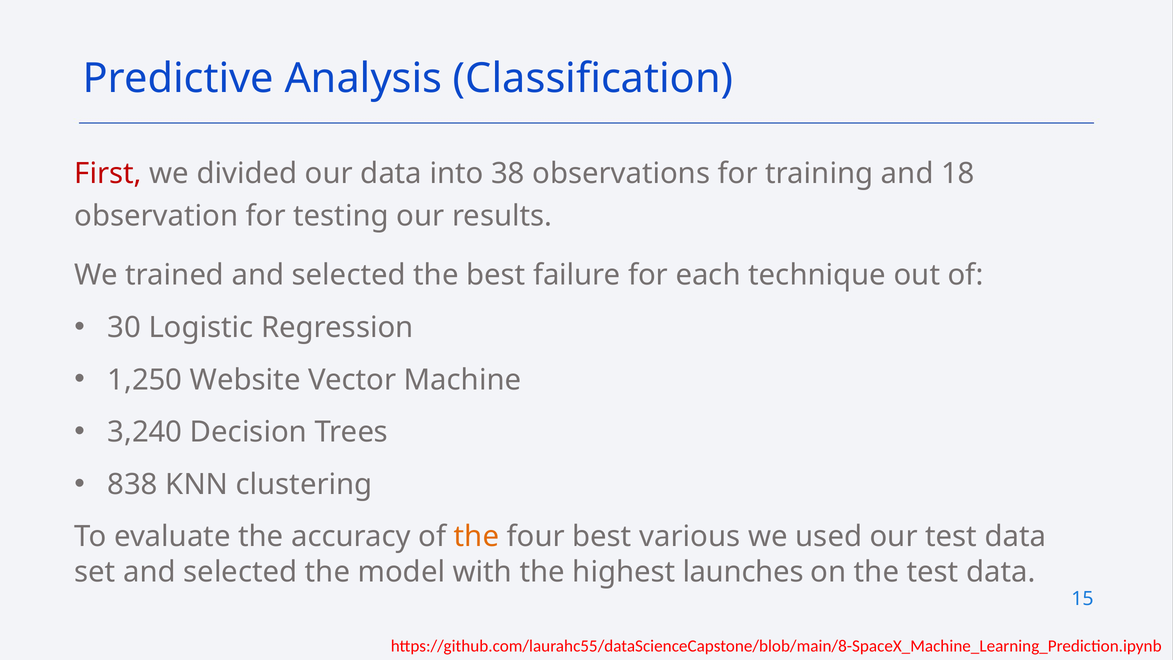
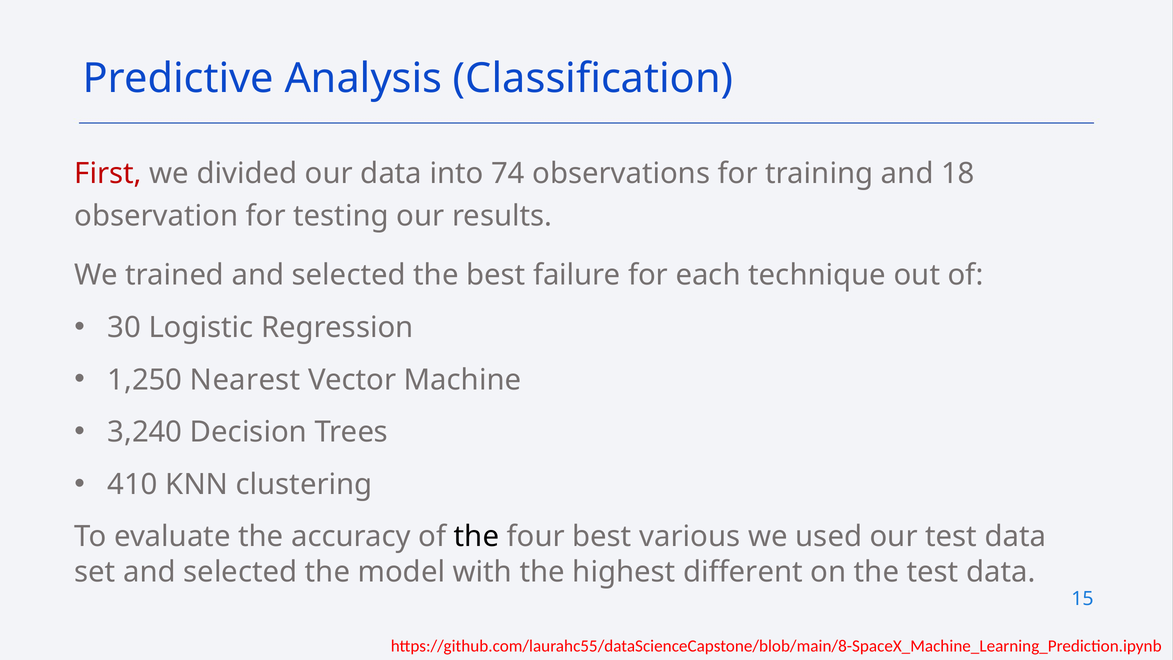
38: 38 -> 74
Website: Website -> Nearest
838: 838 -> 410
the at (477, 537) colour: orange -> black
launches: launches -> different
